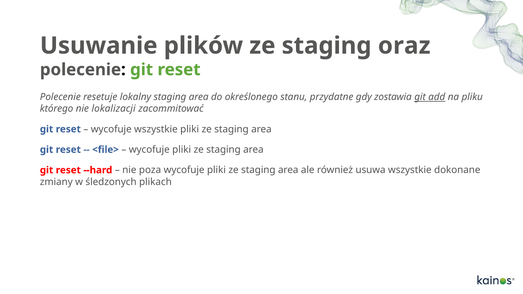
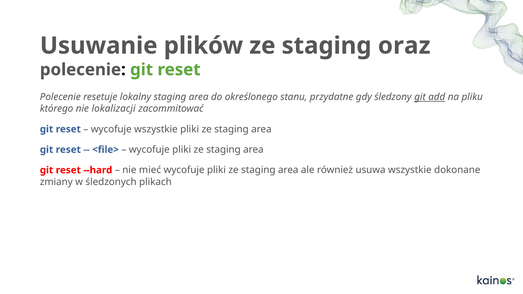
zostawia: zostawia -> śledzony
poza: poza -> mieć
